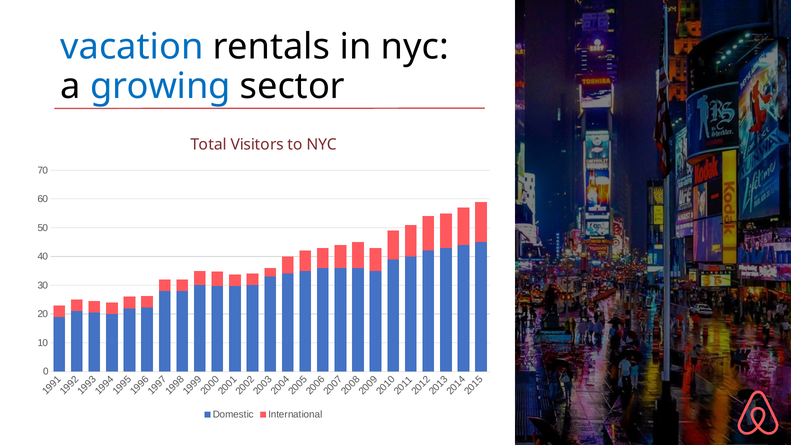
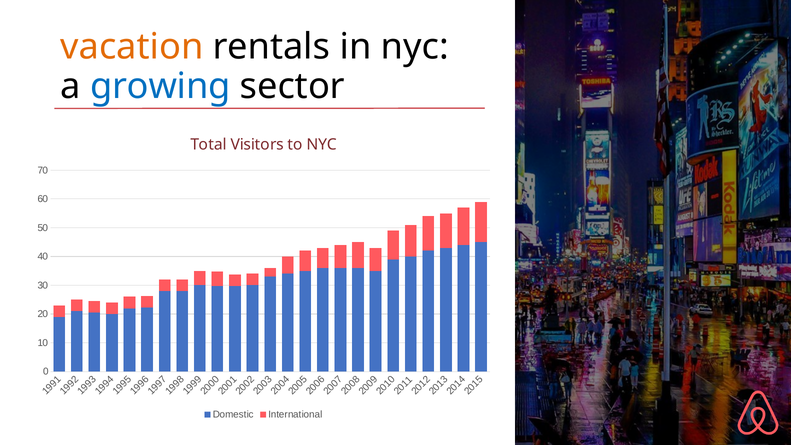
vacation colour: blue -> orange
